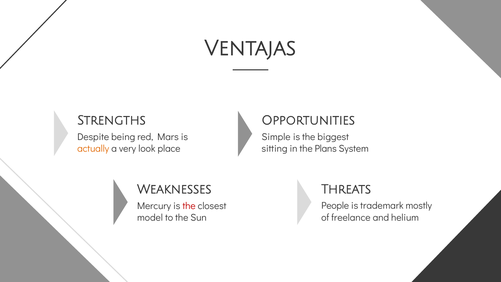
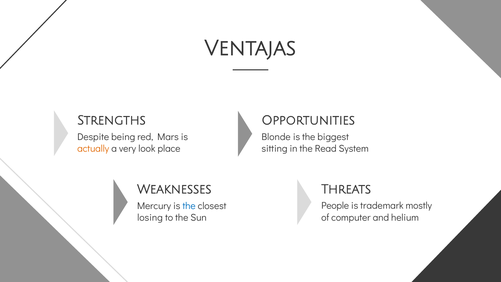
Simple: Simple -> Blonde
Plans: Plans -> Read
the at (189, 206) colour: red -> blue
freelance: freelance -> computer
model: model -> losing
